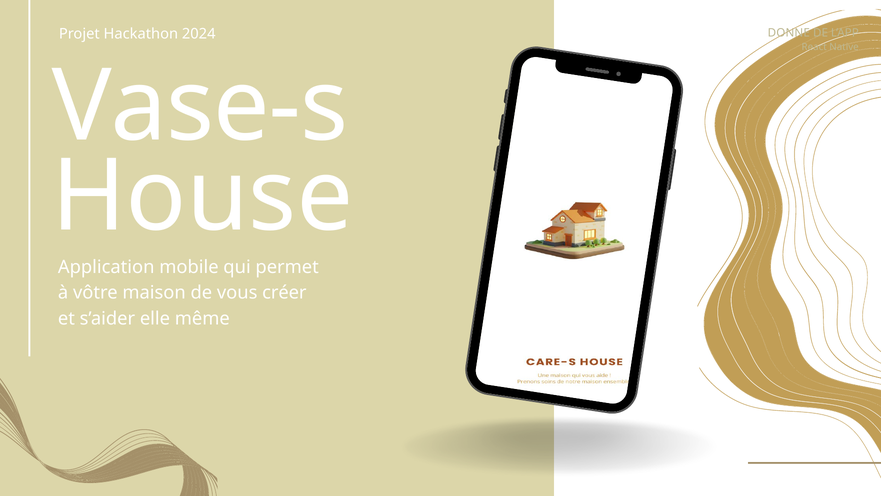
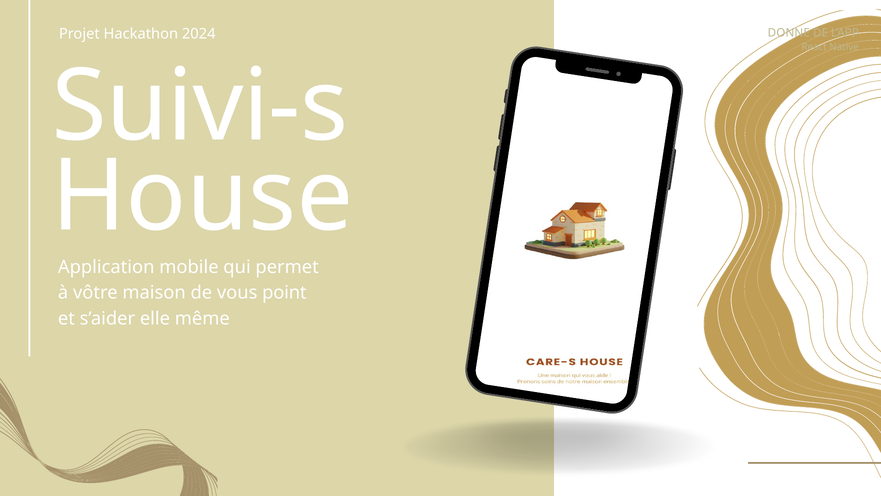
Vase-s: Vase-s -> Suivi-s
créer: créer -> point
